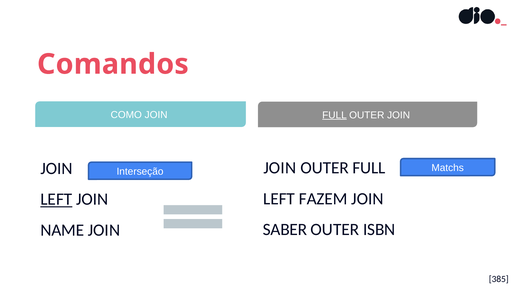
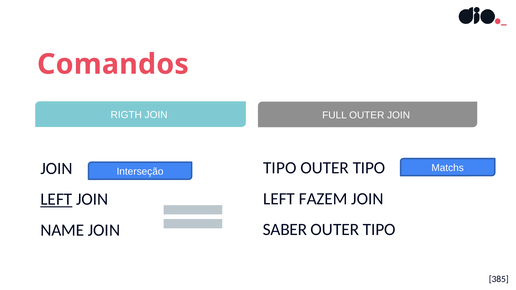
COMO: COMO -> RIGTH
FULL at (334, 115) underline: present -> none
JOIN at (280, 168): JOIN -> TIPO
FULL at (369, 168): FULL -> TIPO
ISBN at (379, 230): ISBN -> TIPO
